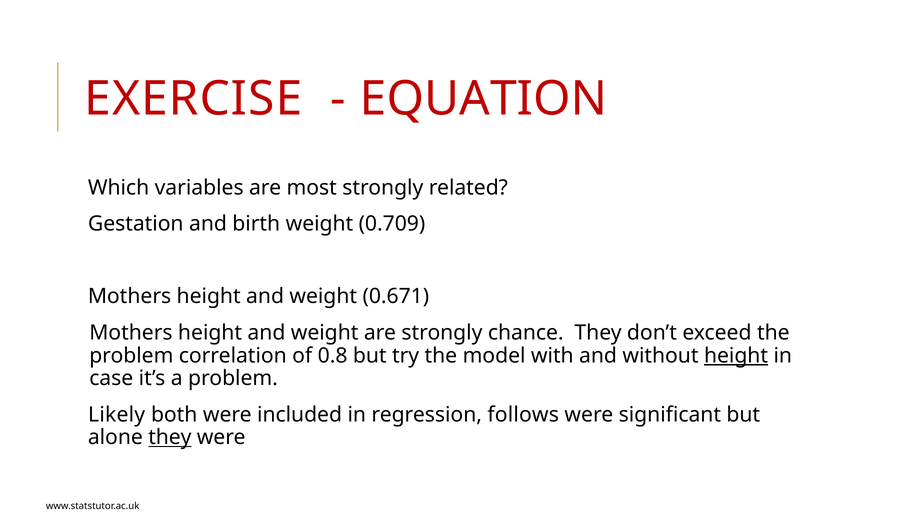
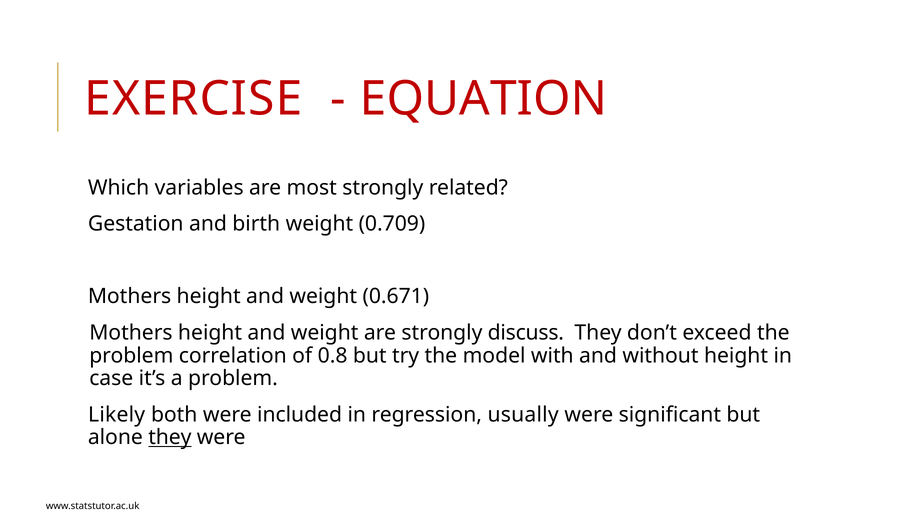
chance: chance -> discuss
height at (736, 356) underline: present -> none
follows: follows -> usually
